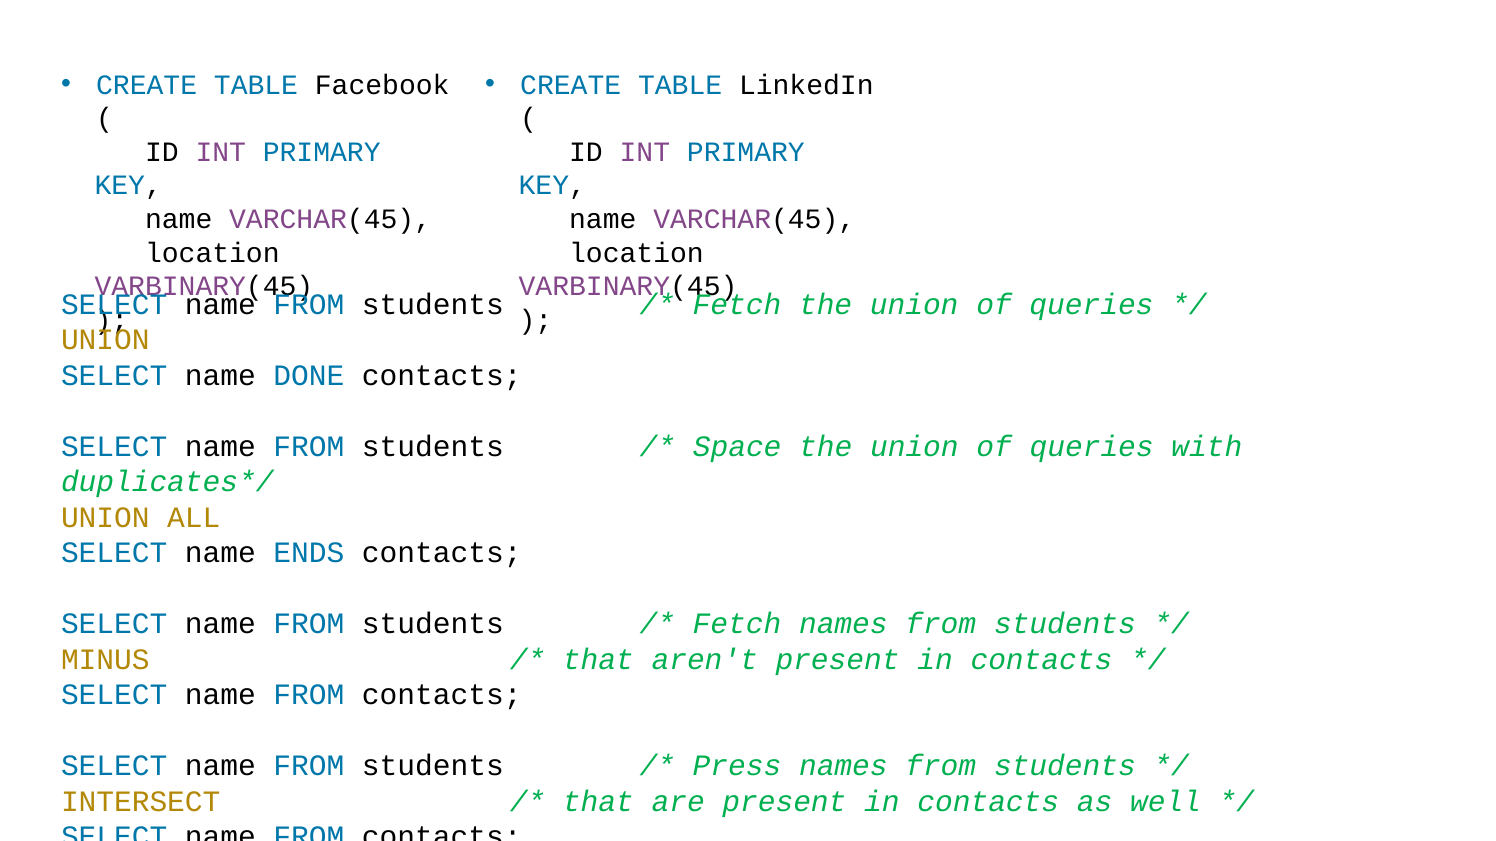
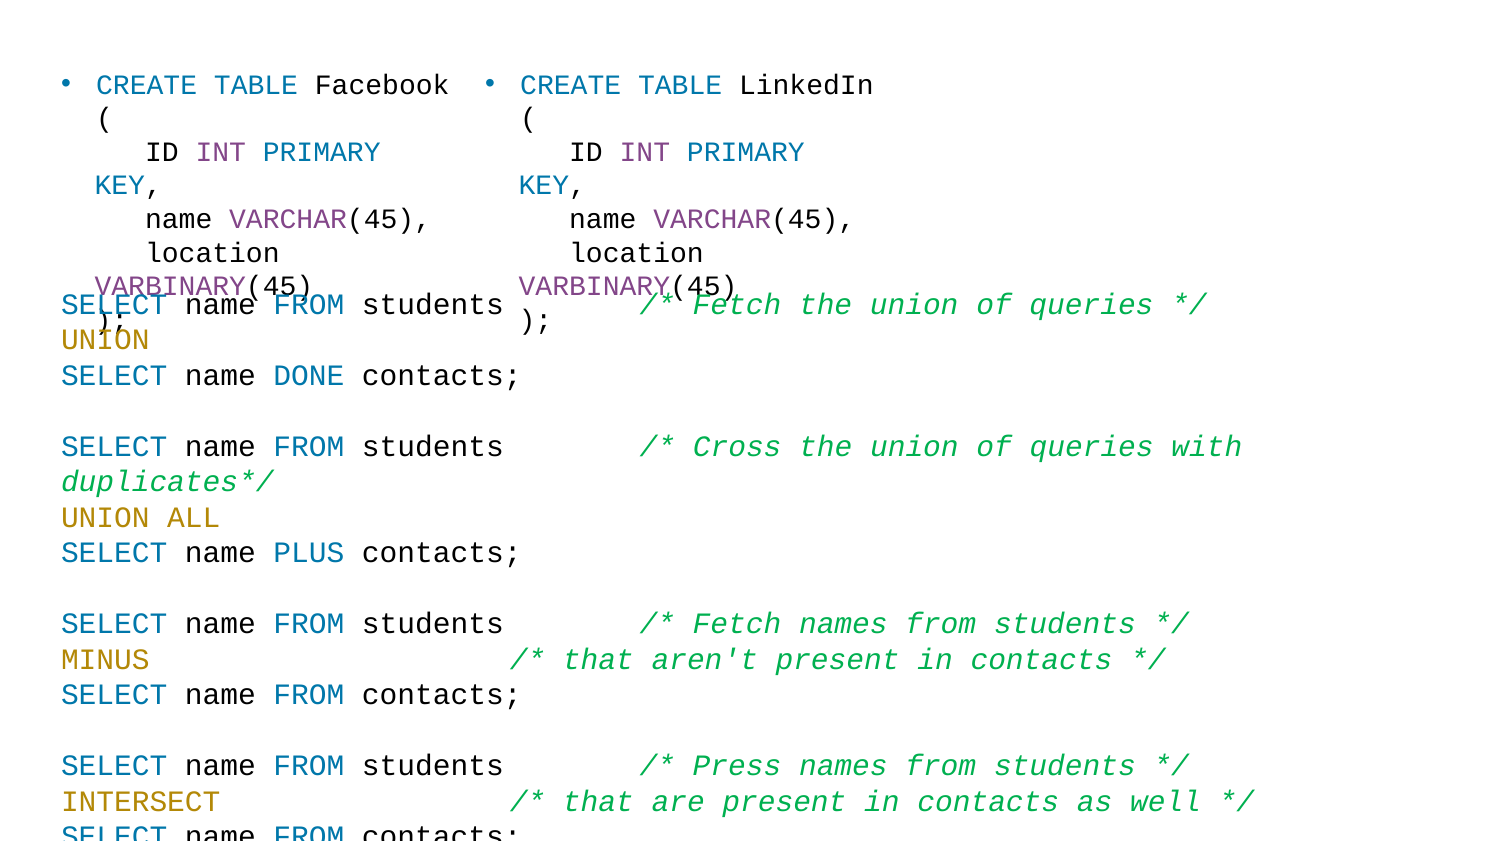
Space: Space -> Cross
ENDS: ENDS -> PLUS
